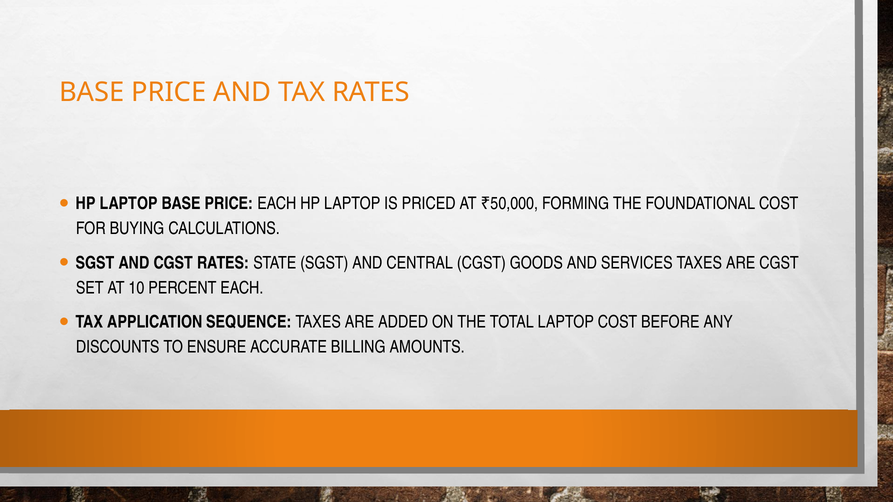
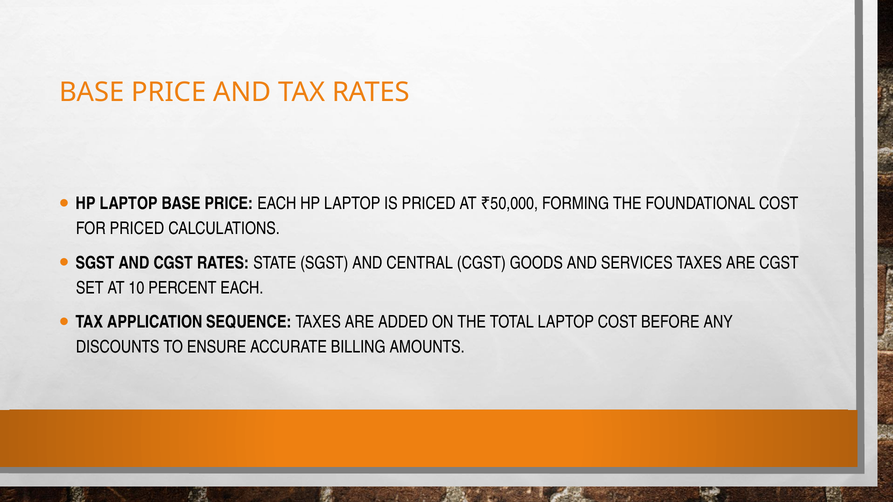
FOR BUYING: BUYING -> PRICED
